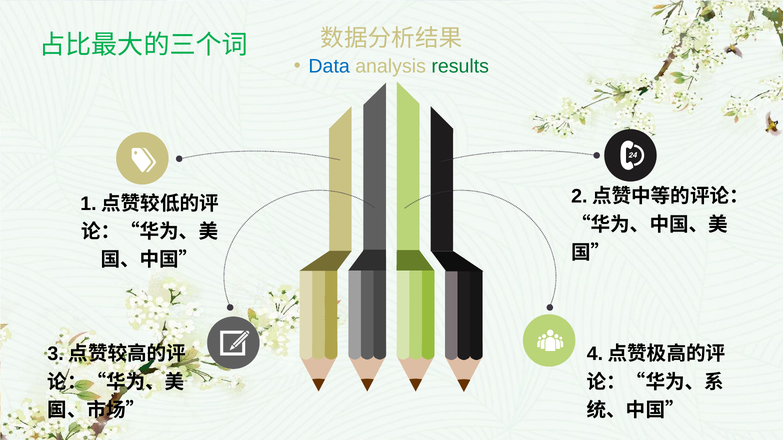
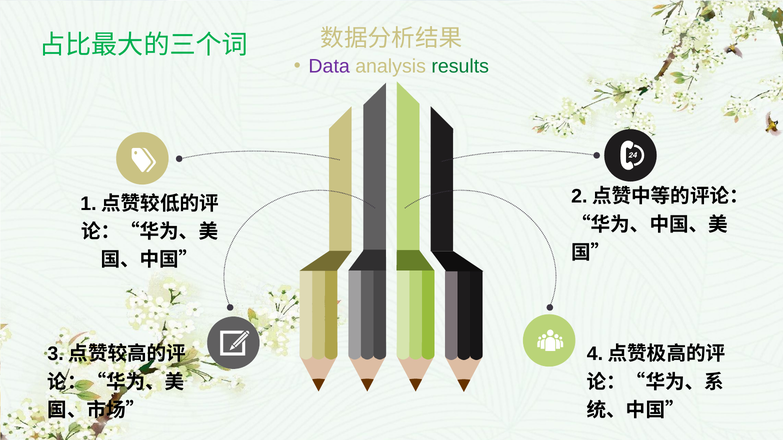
Data colour: blue -> purple
